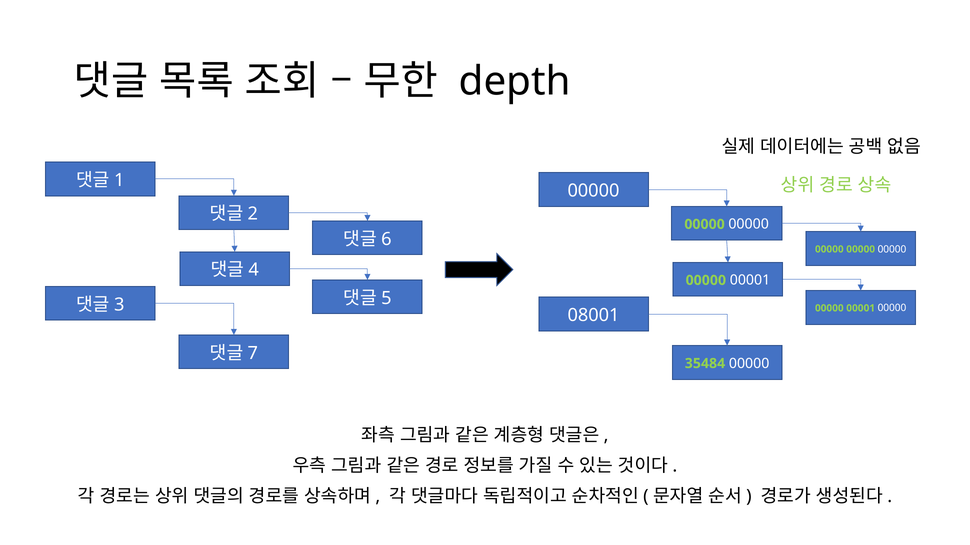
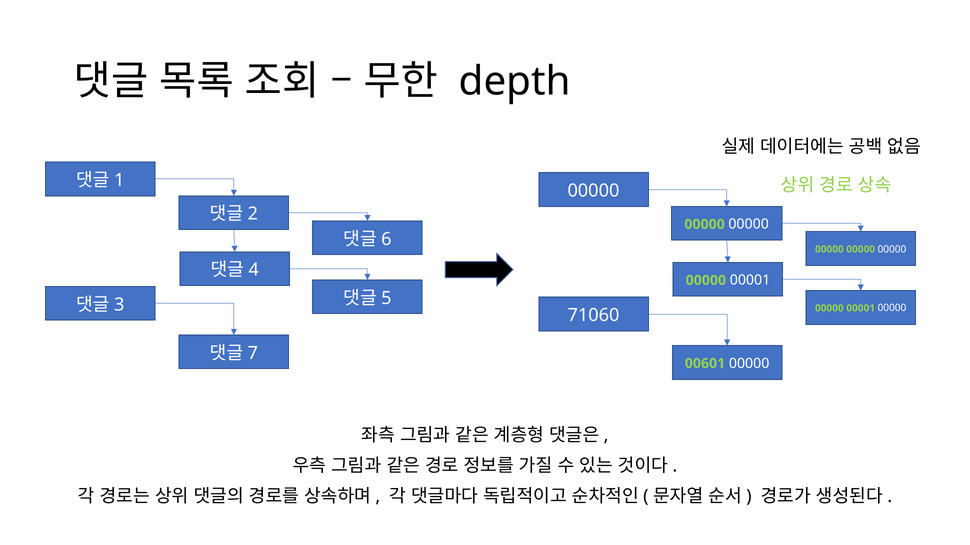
08001: 08001 -> 71060
35484: 35484 -> 00601
